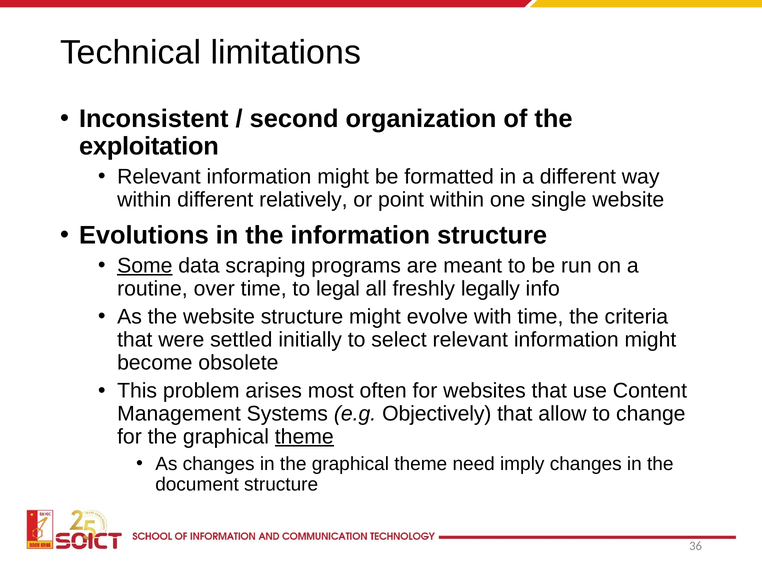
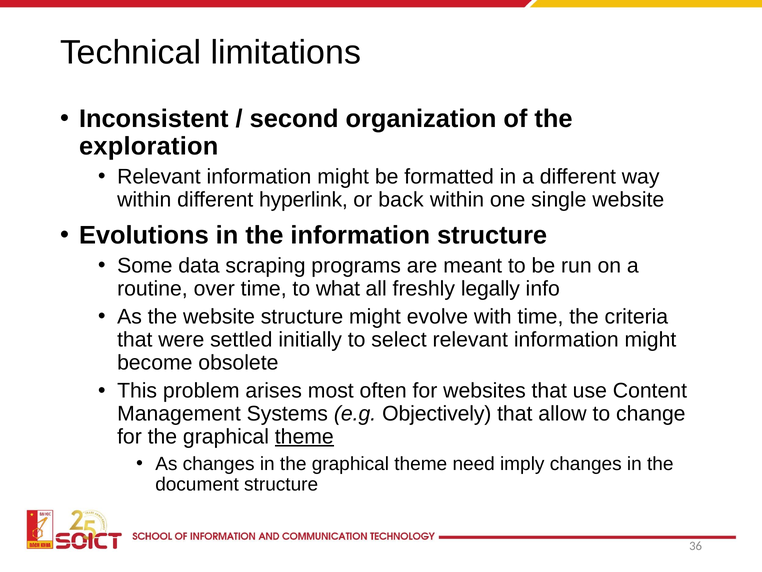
exploitation: exploitation -> exploration
relatively: relatively -> hyperlink
point: point -> back
Some underline: present -> none
legal: legal -> what
